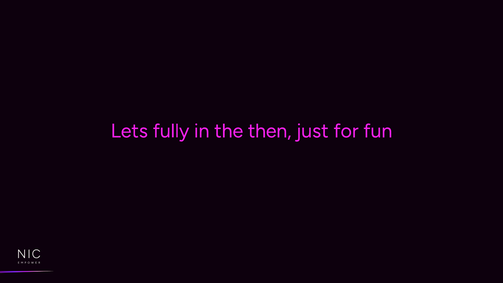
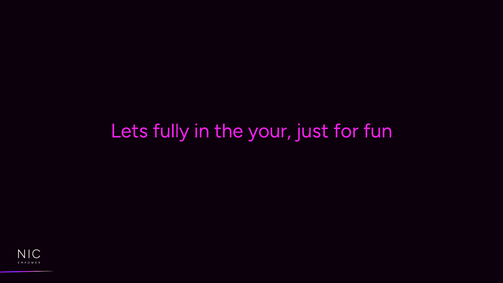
then: then -> your
